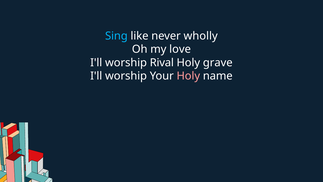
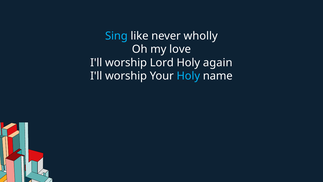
Rival: Rival -> Lord
grave: grave -> again
Holy at (188, 76) colour: pink -> light blue
